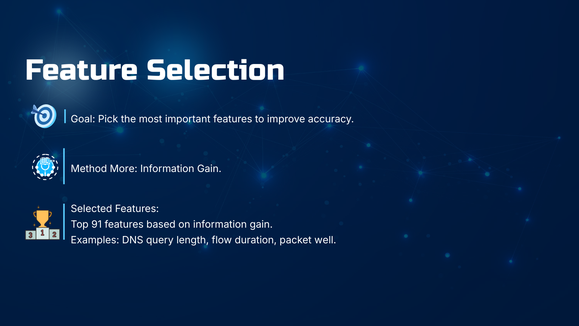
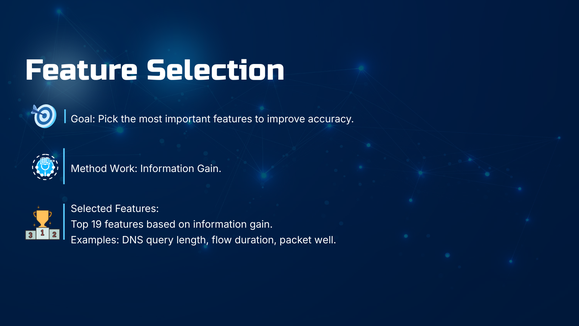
More: More -> Work
91: 91 -> 19
